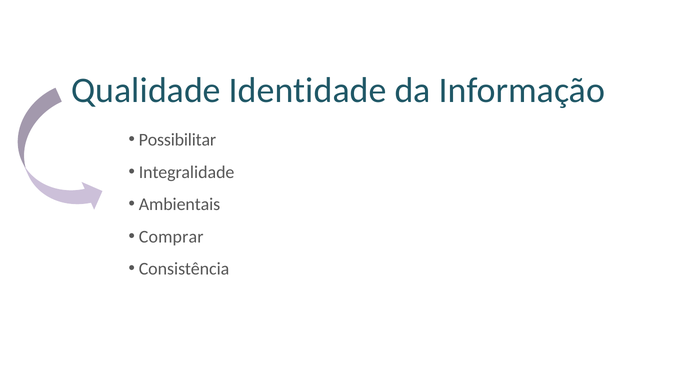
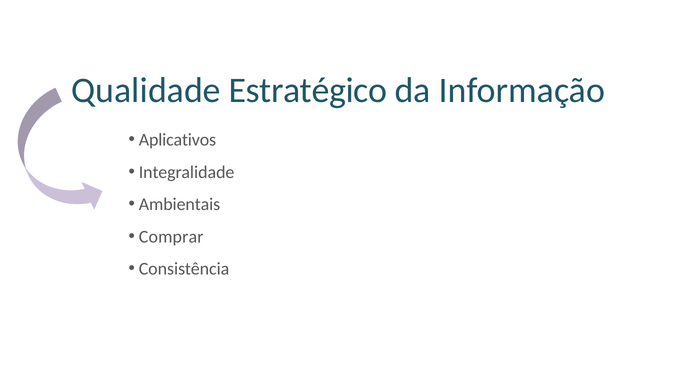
Identidade: Identidade -> Estratégico
Possibilitar: Possibilitar -> Aplicativos
